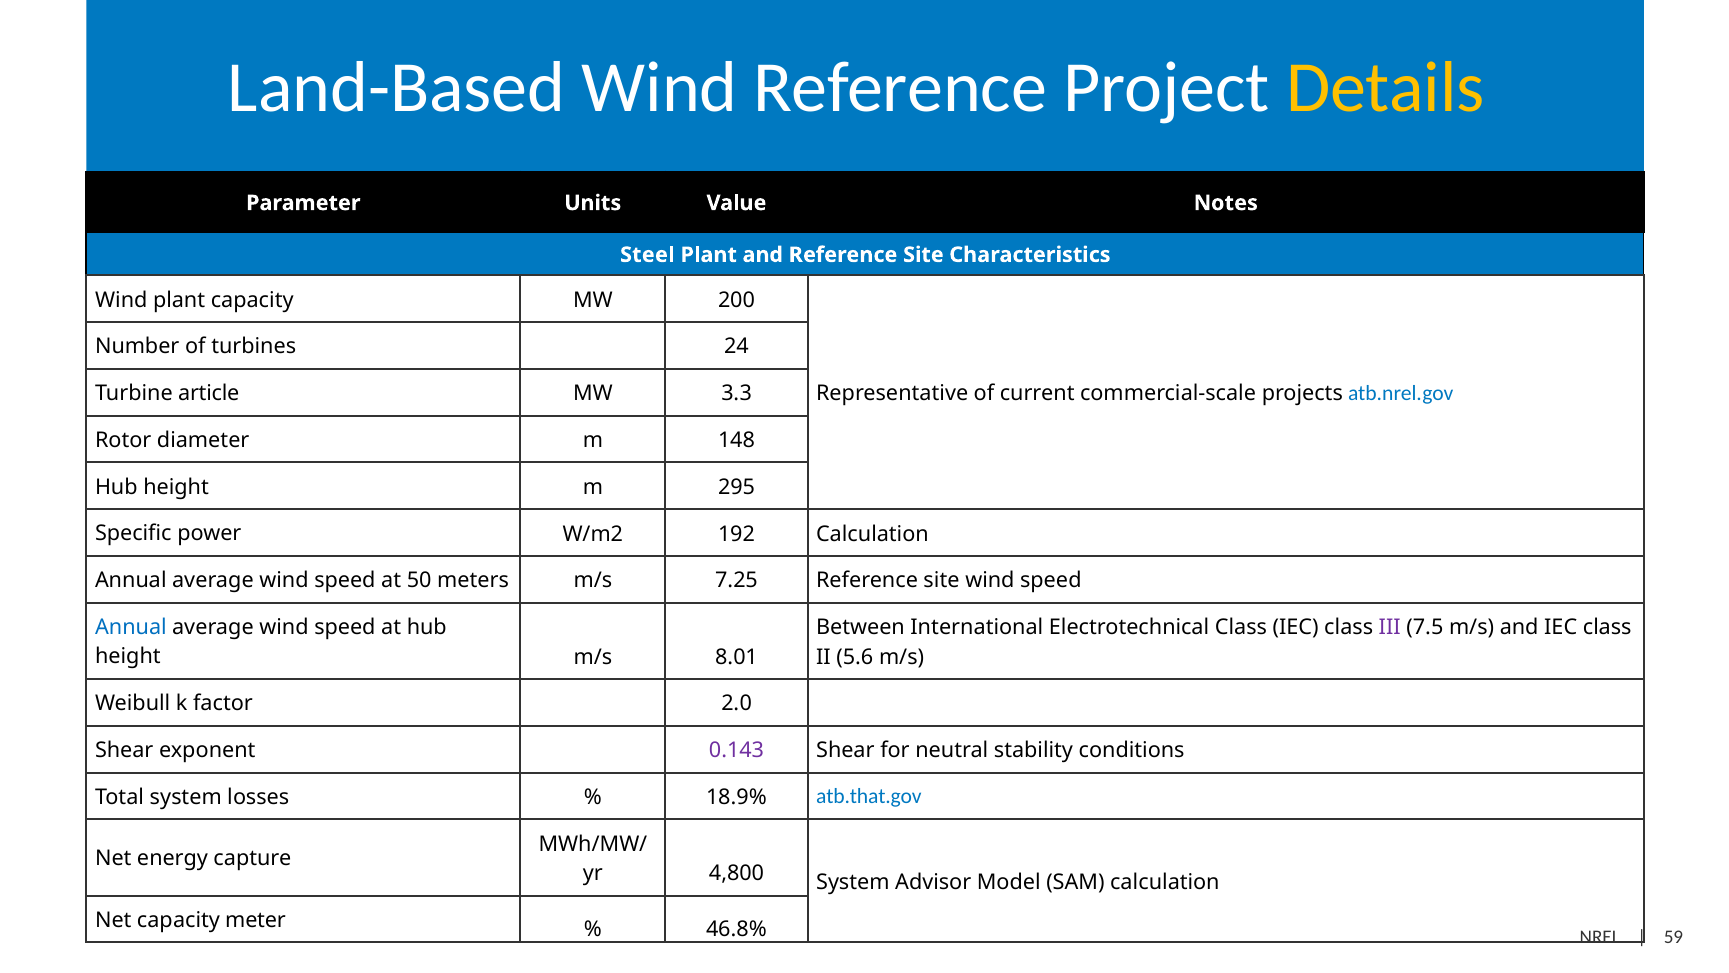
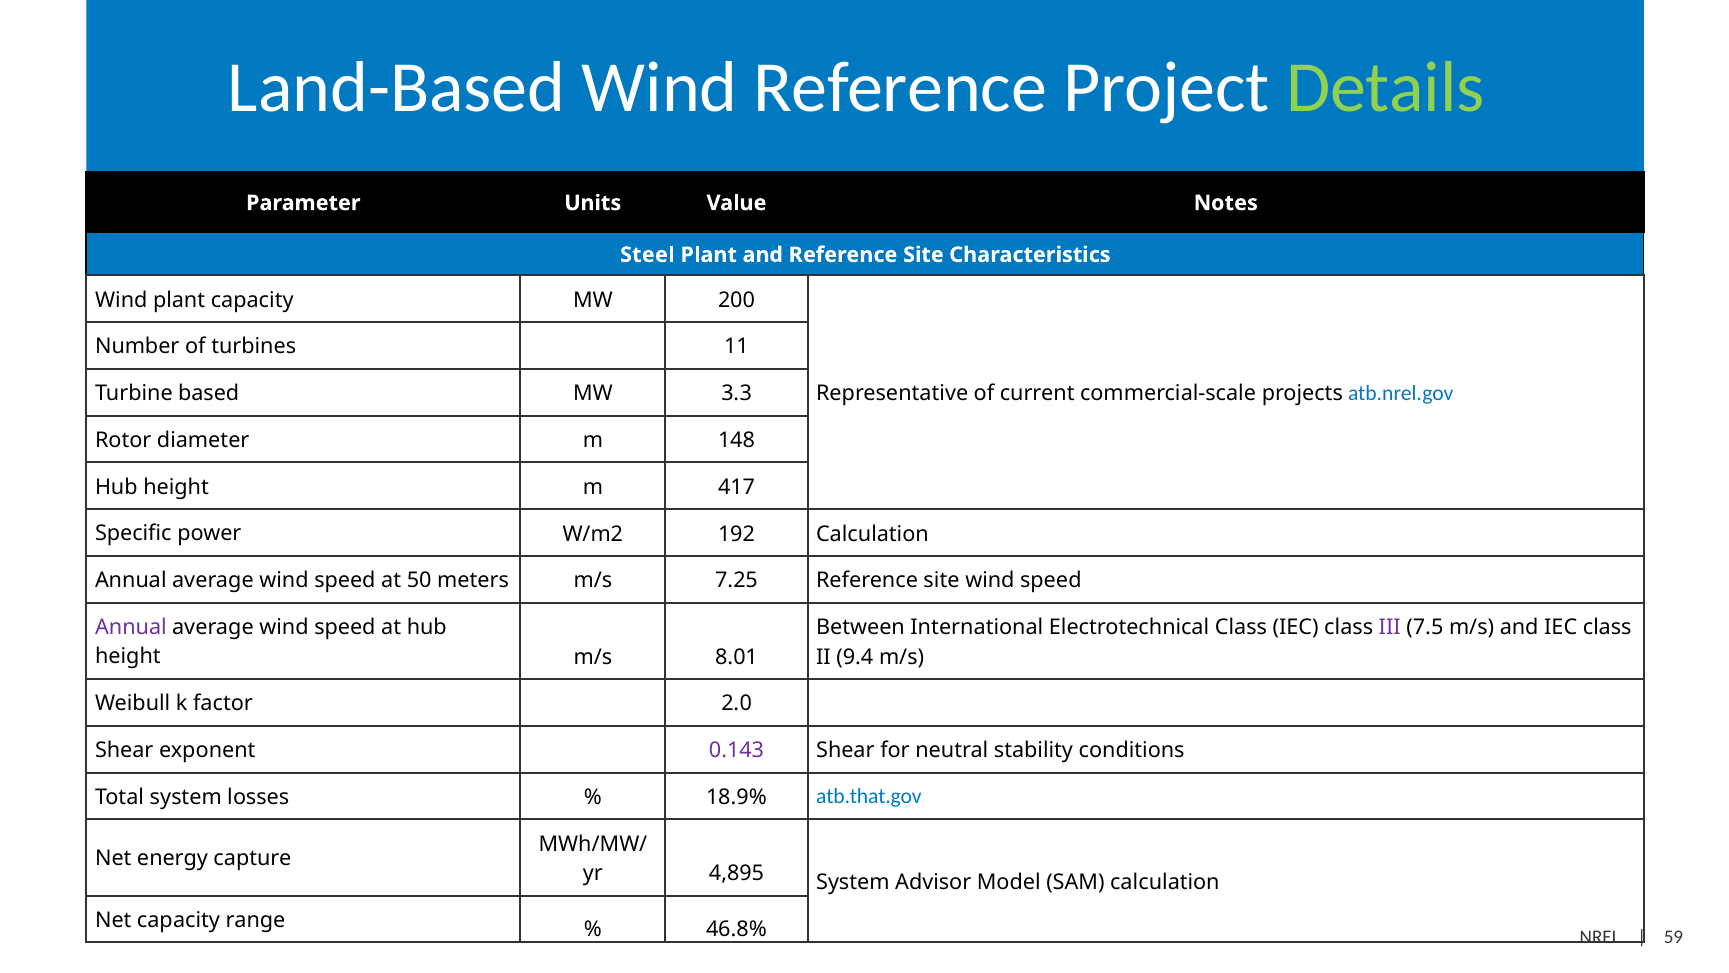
Details colour: yellow -> light green
24: 24 -> 11
article: article -> based
295: 295 -> 417
Annual at (131, 627) colour: blue -> purple
5.6: 5.6 -> 9.4
4,800: 4,800 -> 4,895
meter: meter -> range
